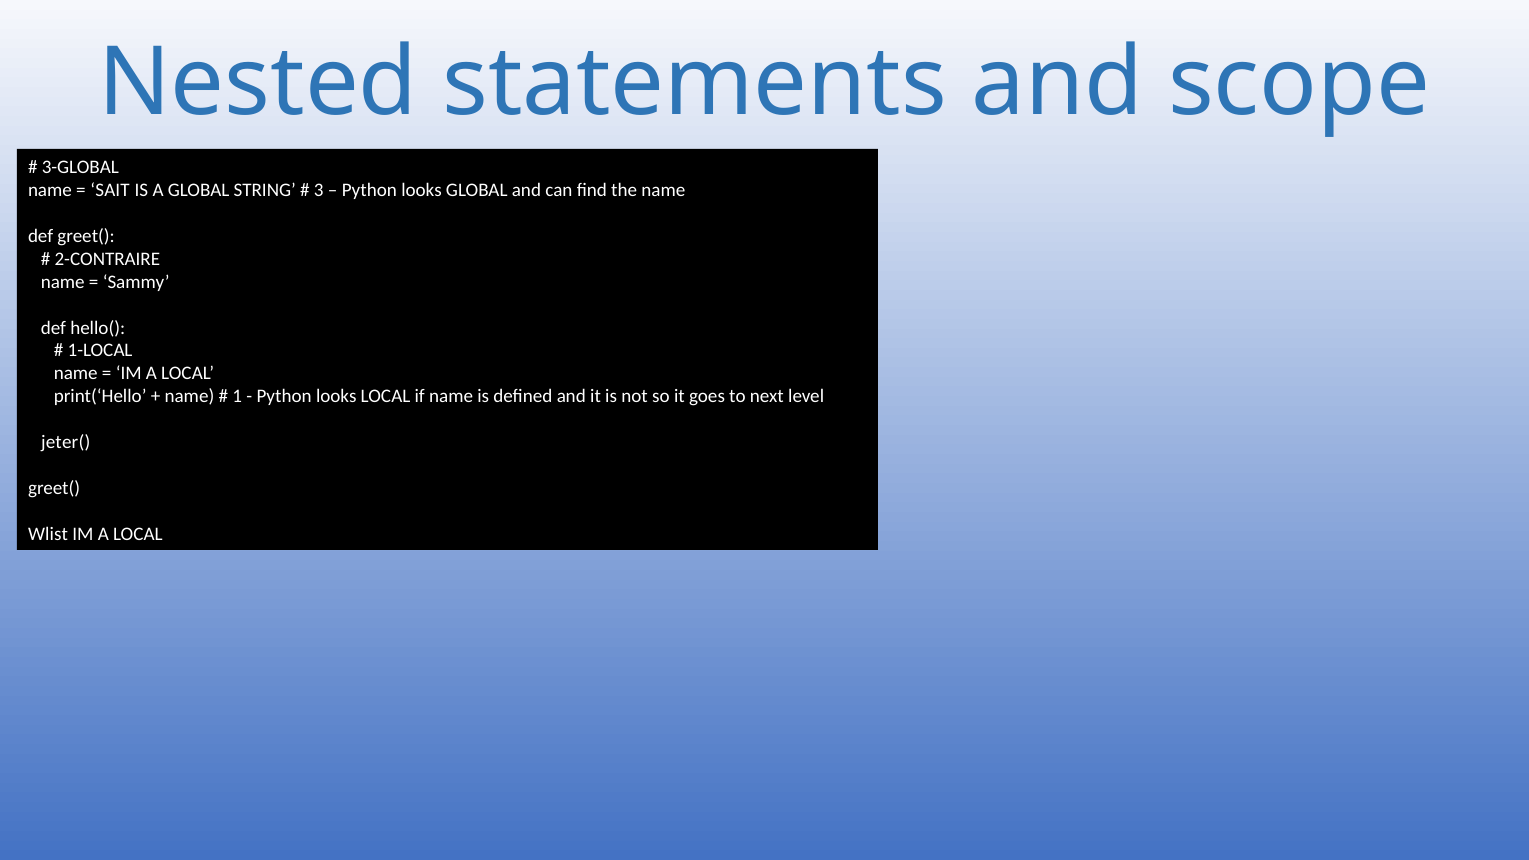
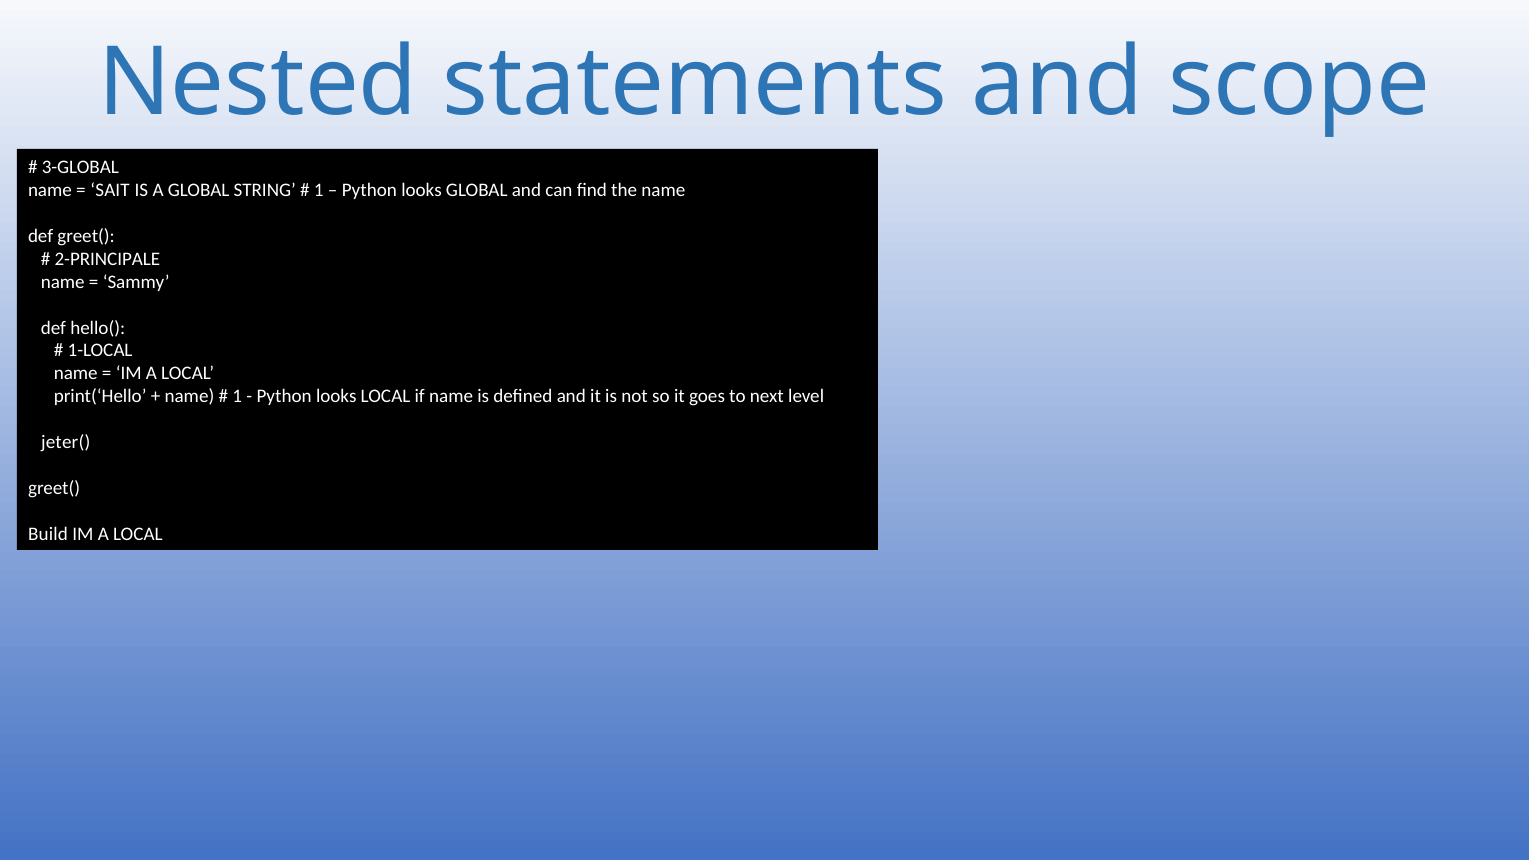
3 at (319, 190): 3 -> 1
2-CONTRAIRE: 2-CONTRAIRE -> 2-PRINCIPALE
Wlist: Wlist -> Build
